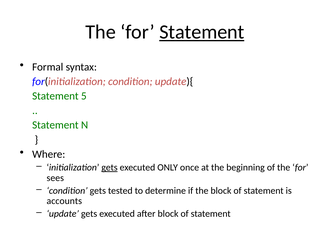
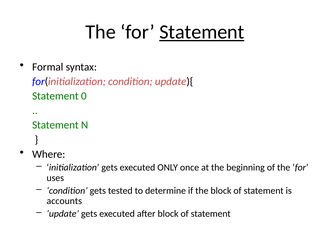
5: 5 -> 0
gets at (110, 167) underline: present -> none
sees: sees -> uses
